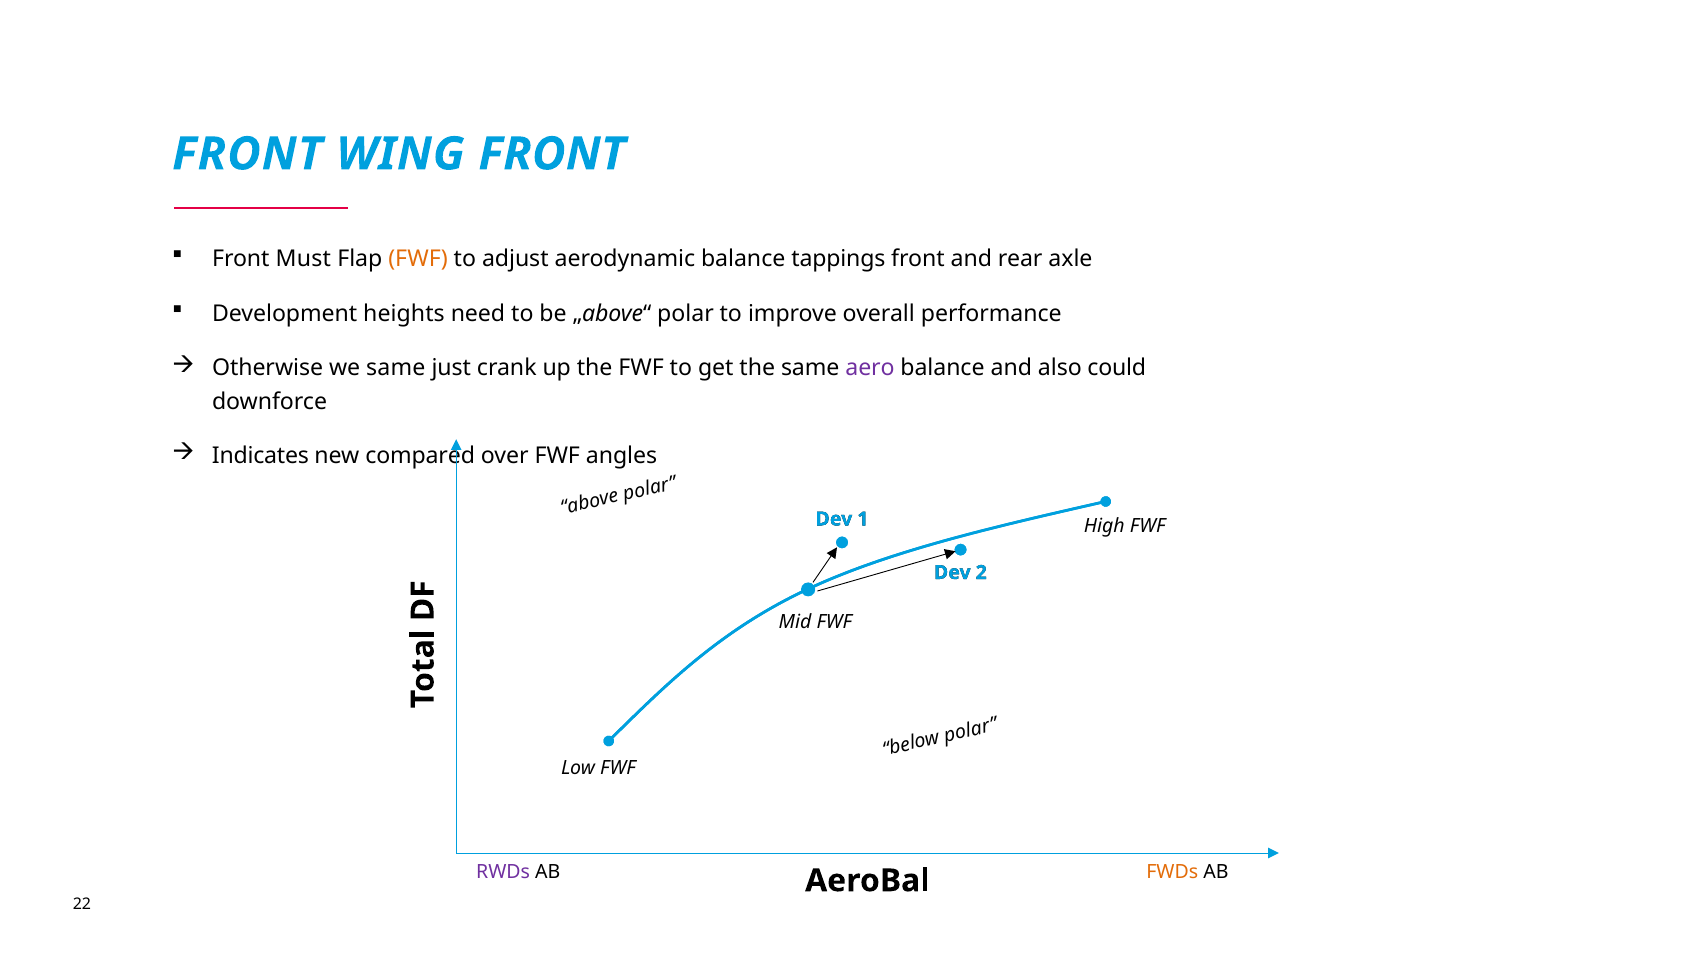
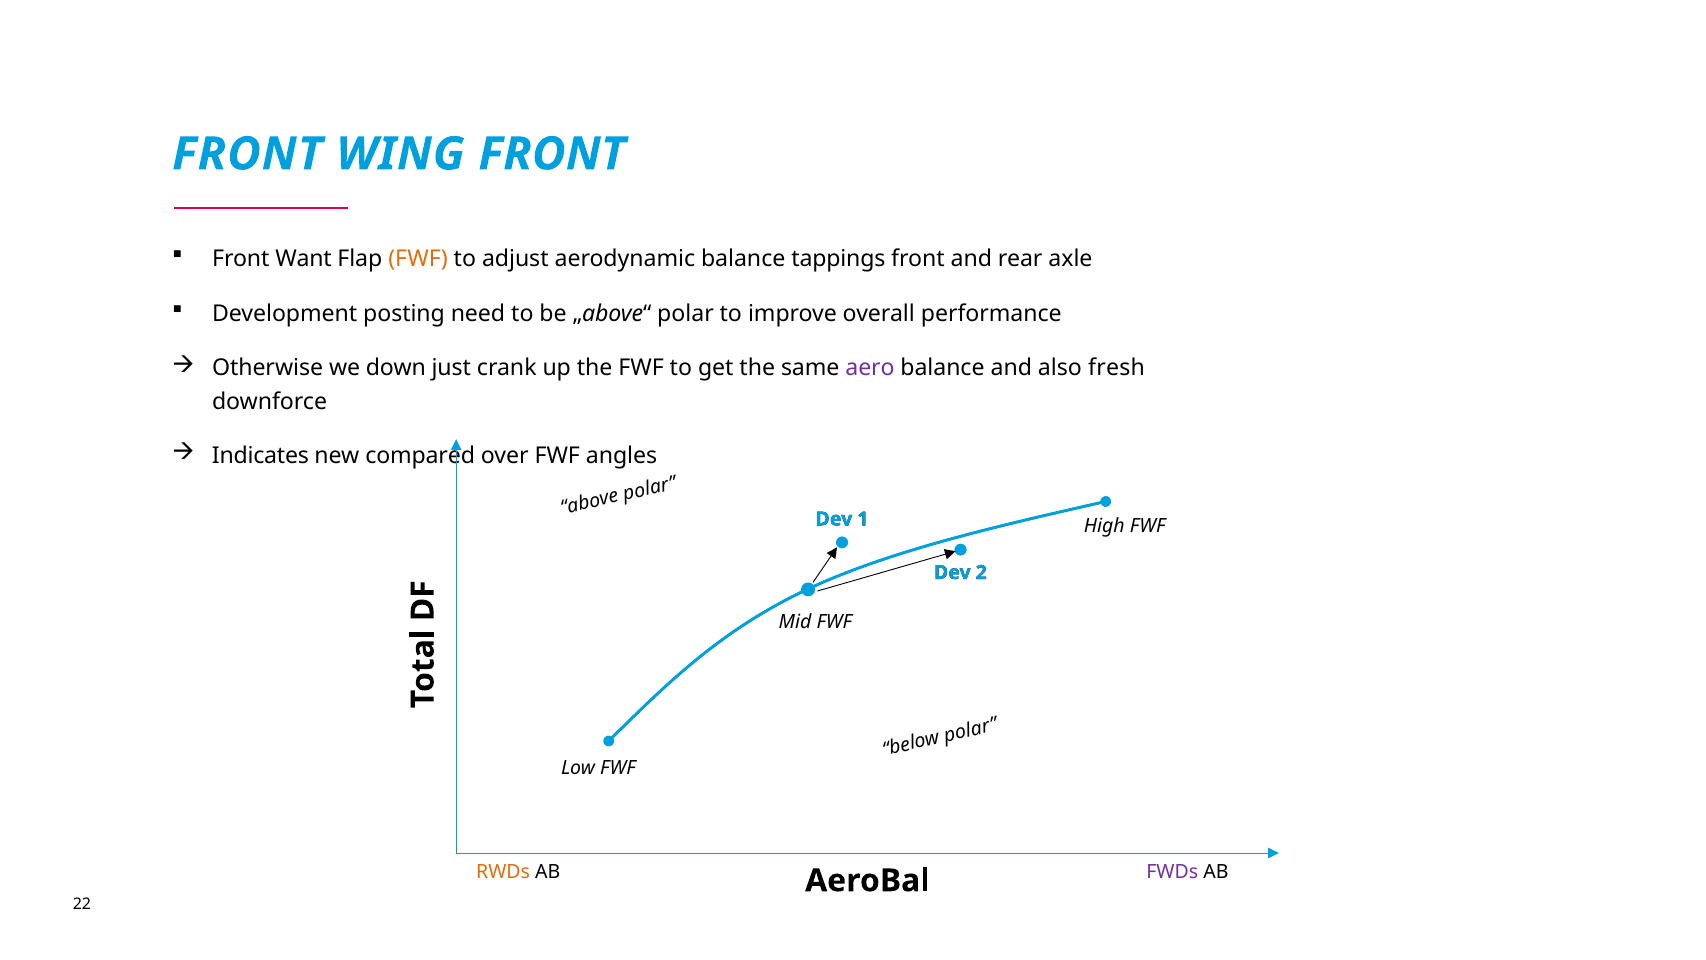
Must: Must -> Want
heights: heights -> posting
we same: same -> down
could: could -> fresh
RWDs colour: purple -> orange
FWDs colour: orange -> purple
